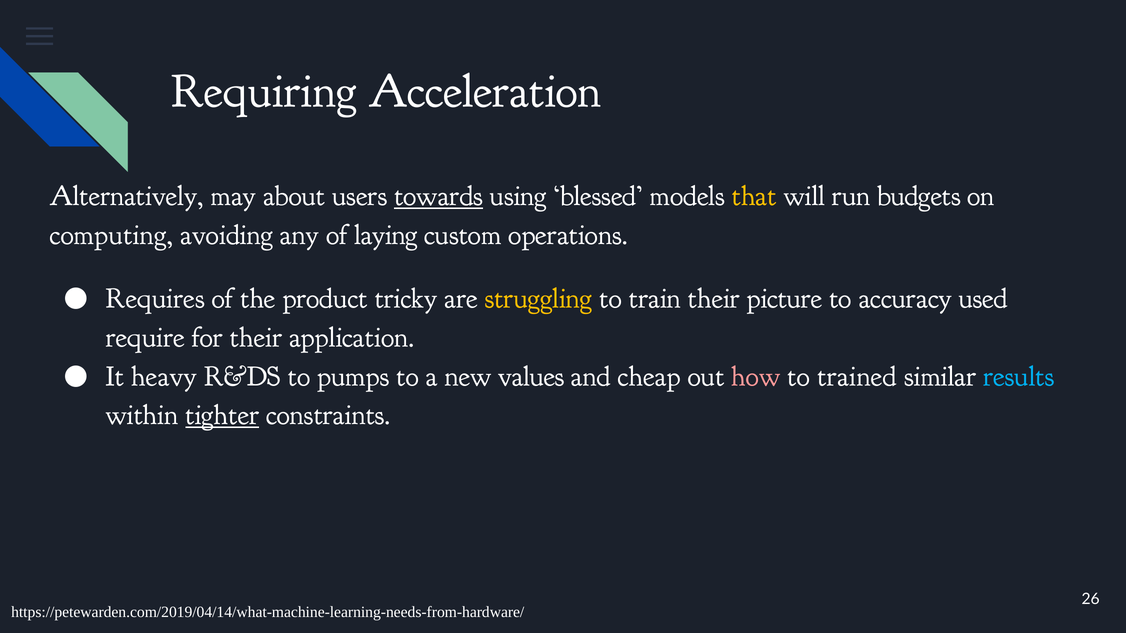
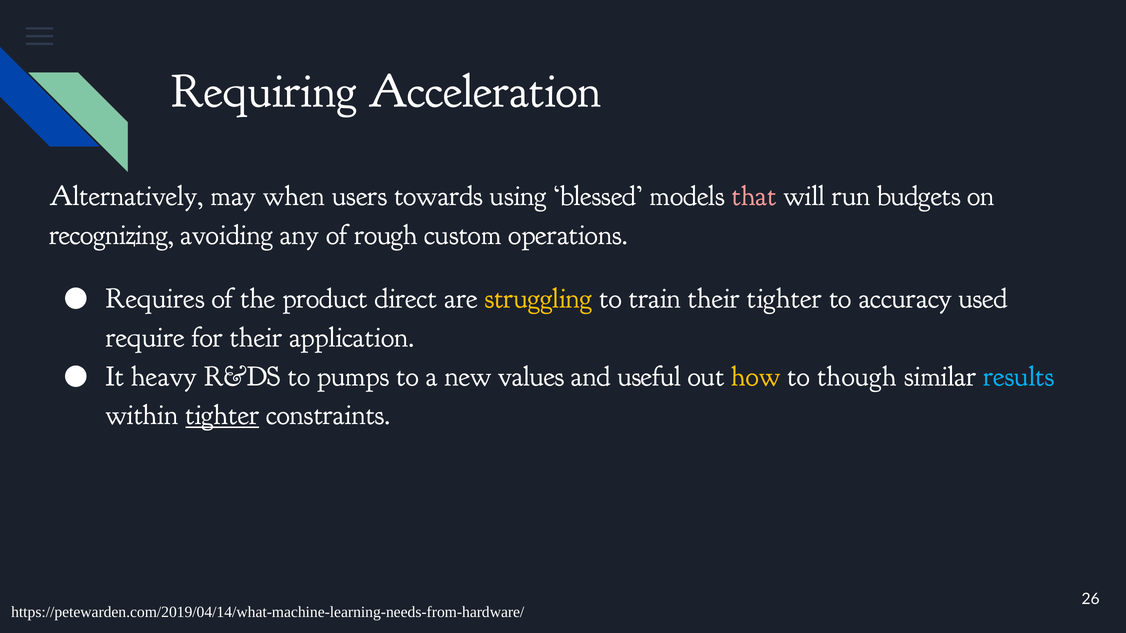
about: about -> when
towards underline: present -> none
that colour: yellow -> pink
computing: computing -> recognizing
laying: laying -> rough
tricky: tricky -> direct
their picture: picture -> tighter
cheap: cheap -> useful
how colour: pink -> yellow
trained: trained -> though
